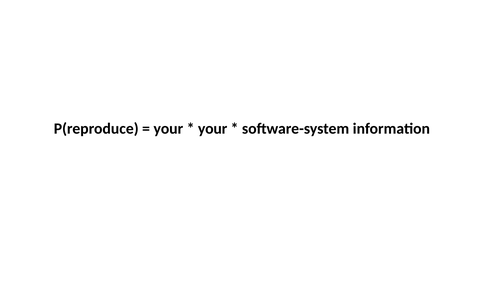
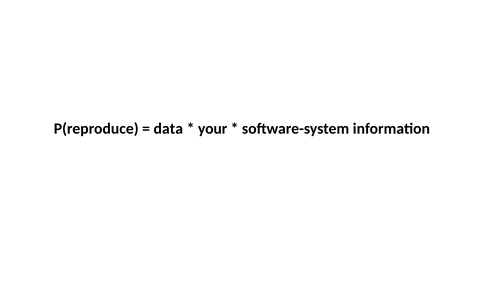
your at (168, 129): your -> data
